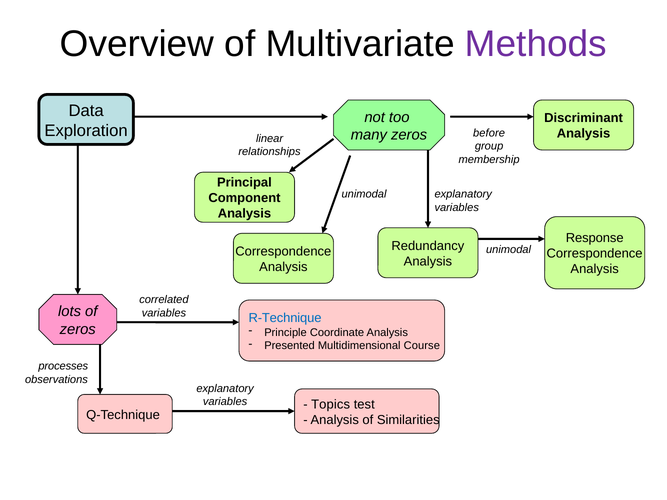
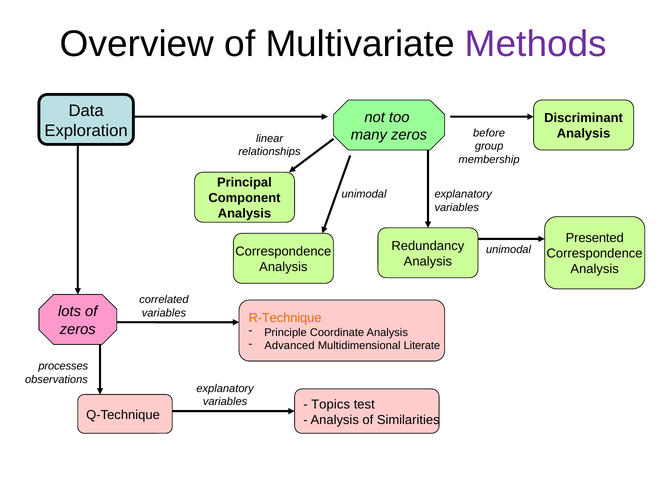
Response: Response -> Presented
R-Technique colour: blue -> orange
Presented at (290, 346): Presented -> Advanced
Course: Course -> Literate
